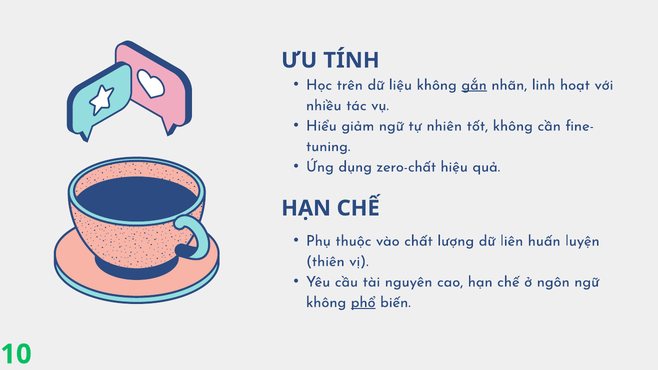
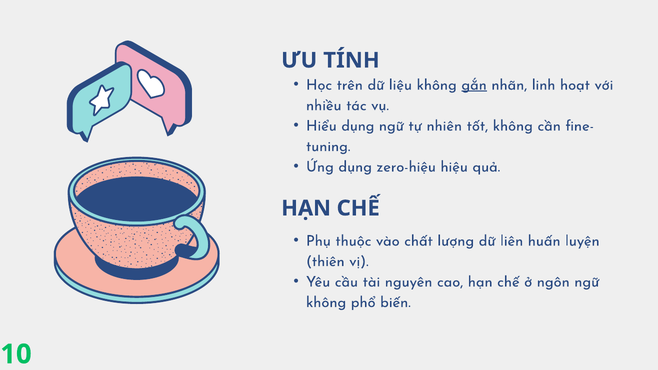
Hiểu giảm: giảm -> dụng
zero-chất: zero-chất -> zero-hiệu
phổ underline: present -> none
